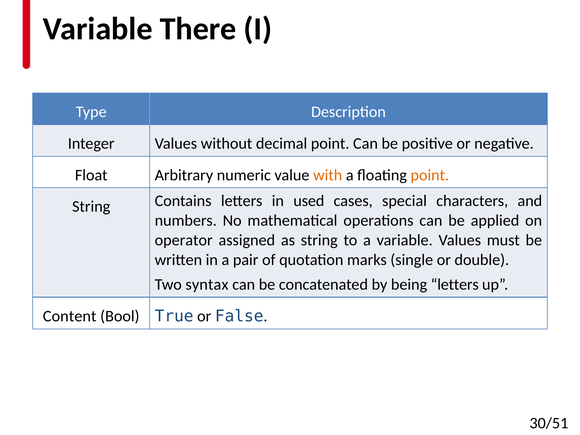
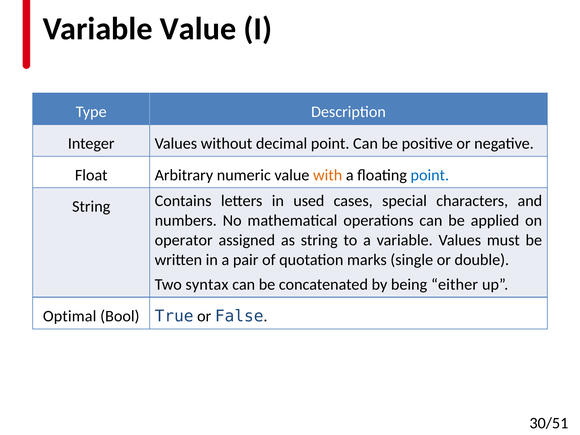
Variable There: There -> Value
point at (430, 175) colour: orange -> blue
being letters: letters -> either
Content: Content -> Optimal
